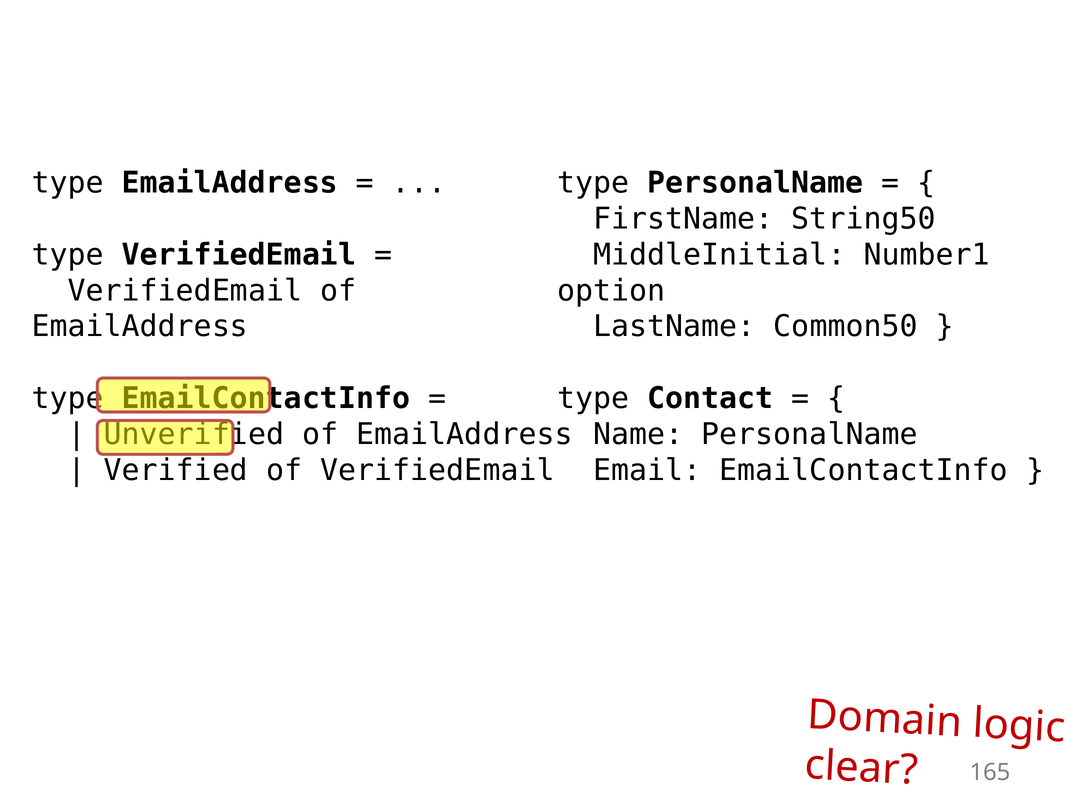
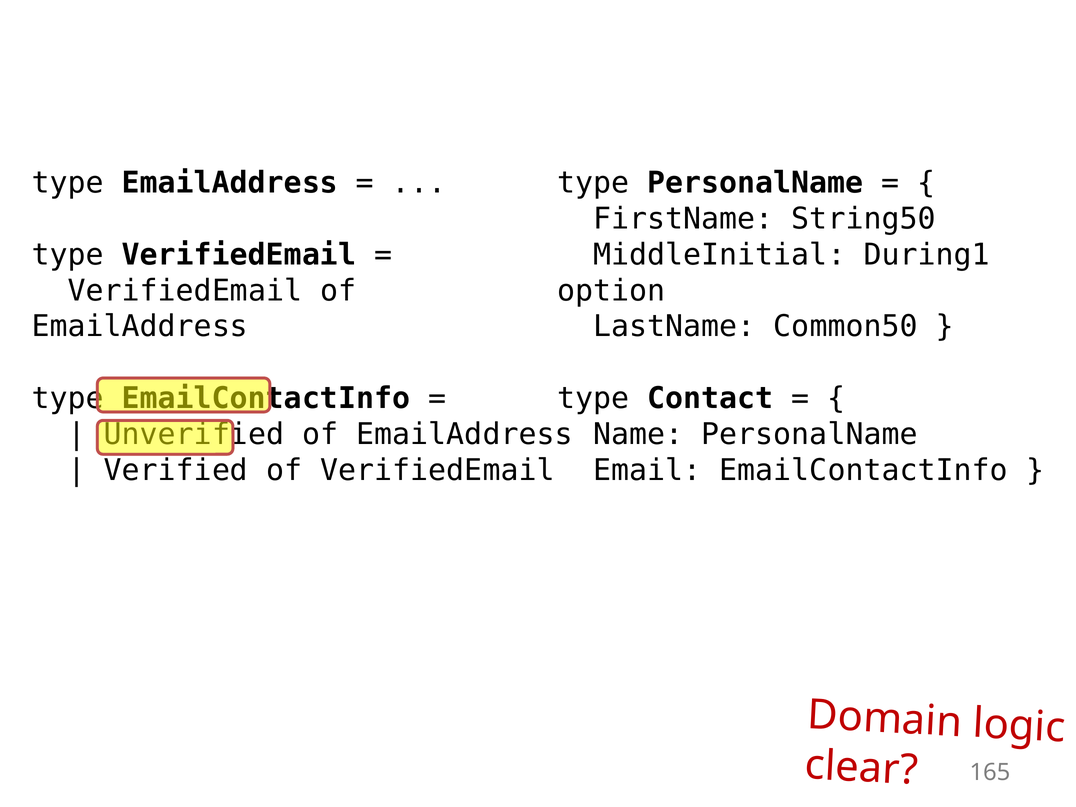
Number1: Number1 -> During1
